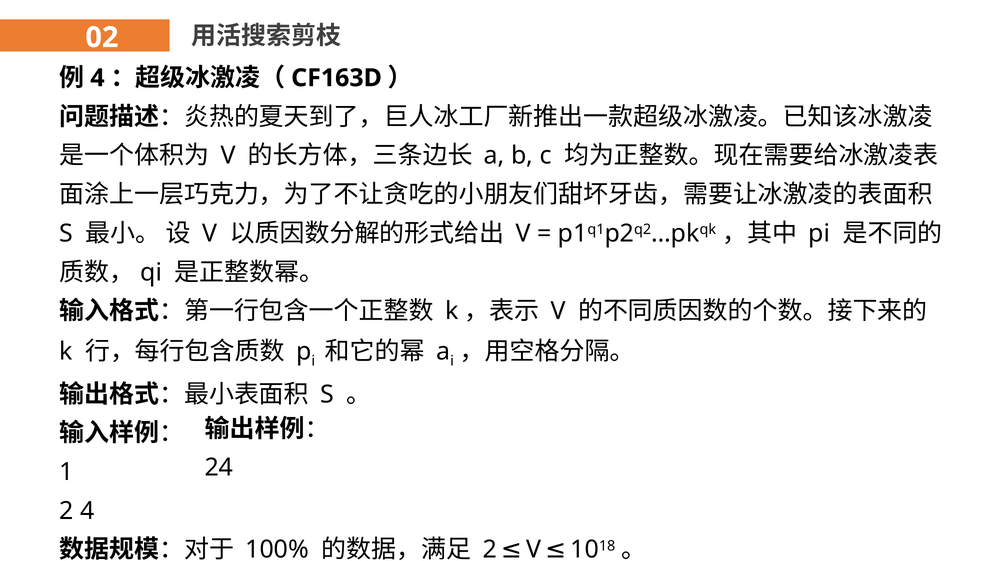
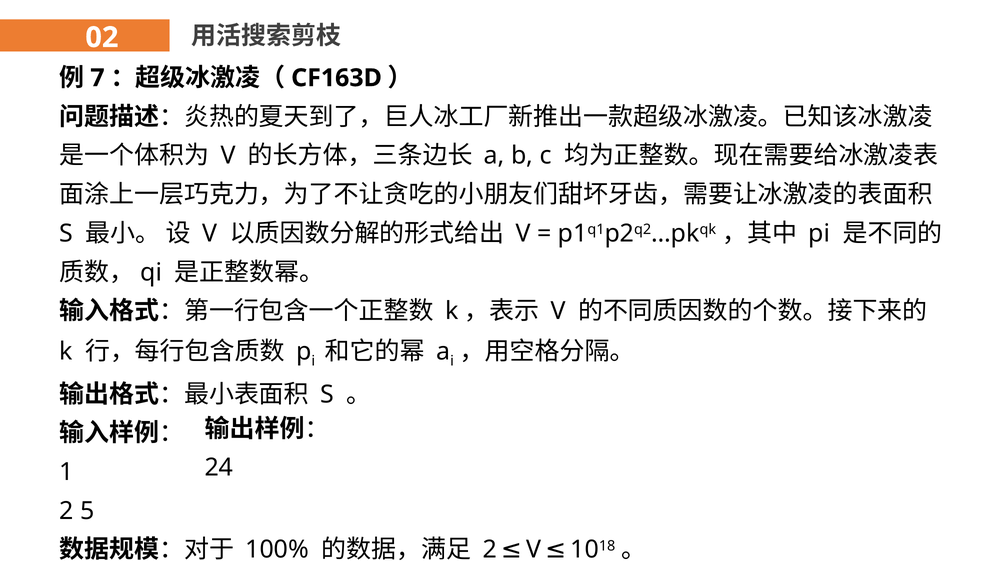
4 at (97, 78): 4 -> 7
2 4: 4 -> 5
